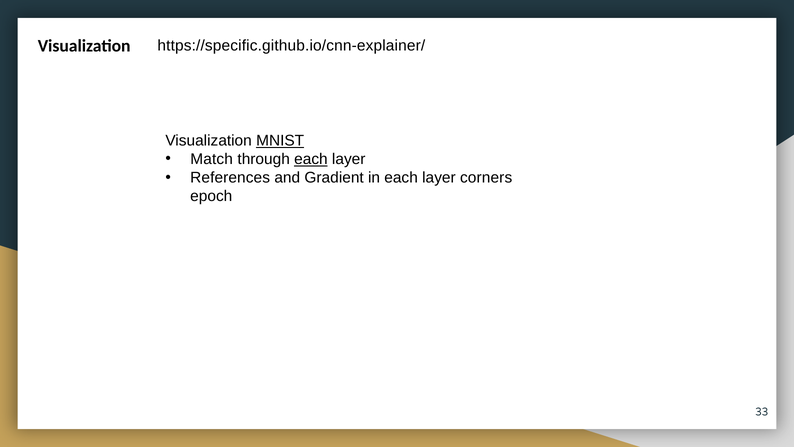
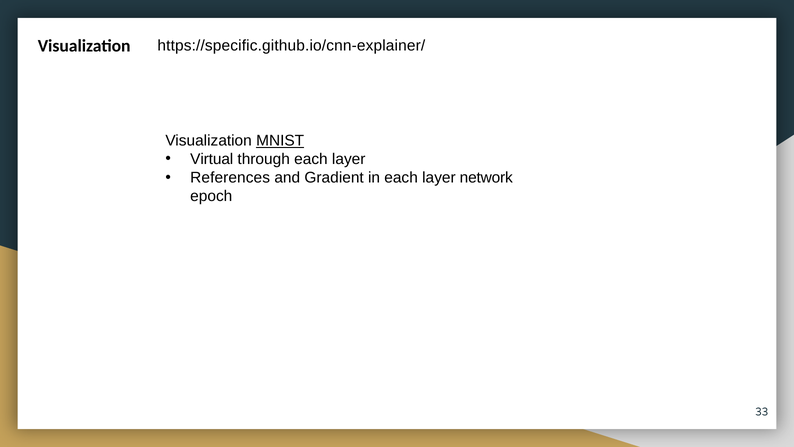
Match: Match -> Virtual
each at (311, 159) underline: present -> none
corners: corners -> network
